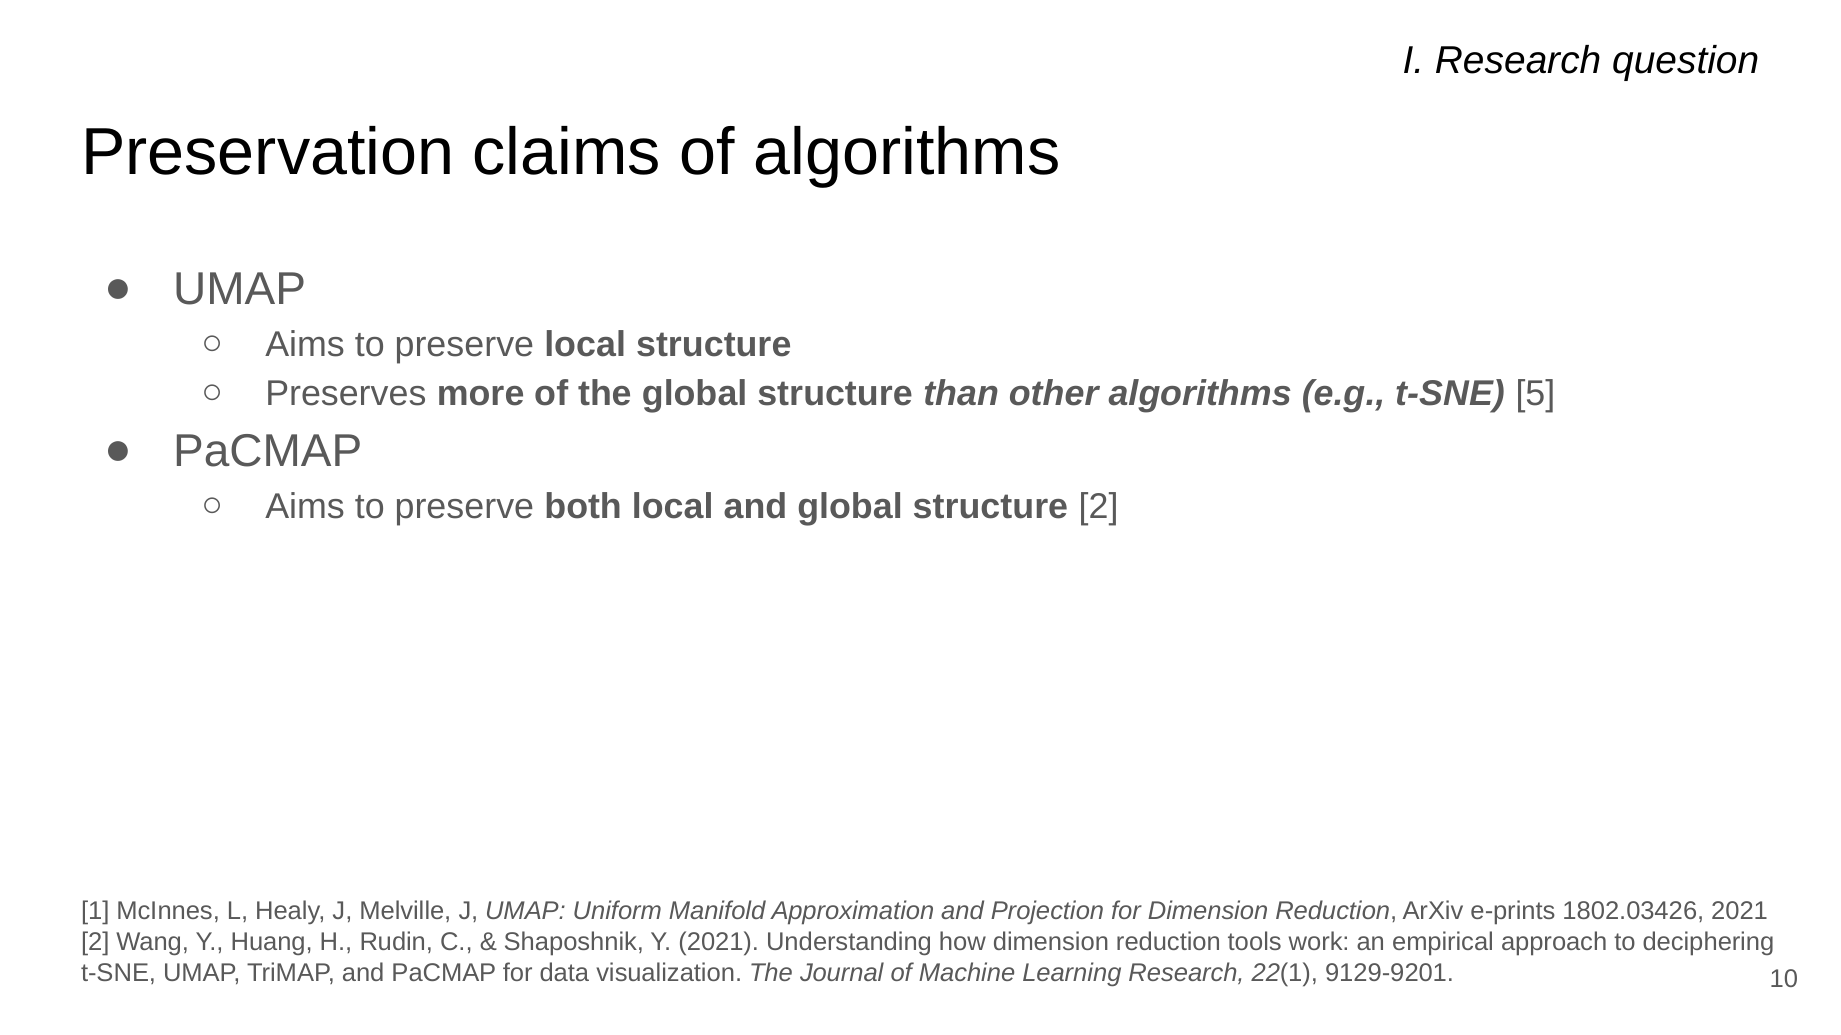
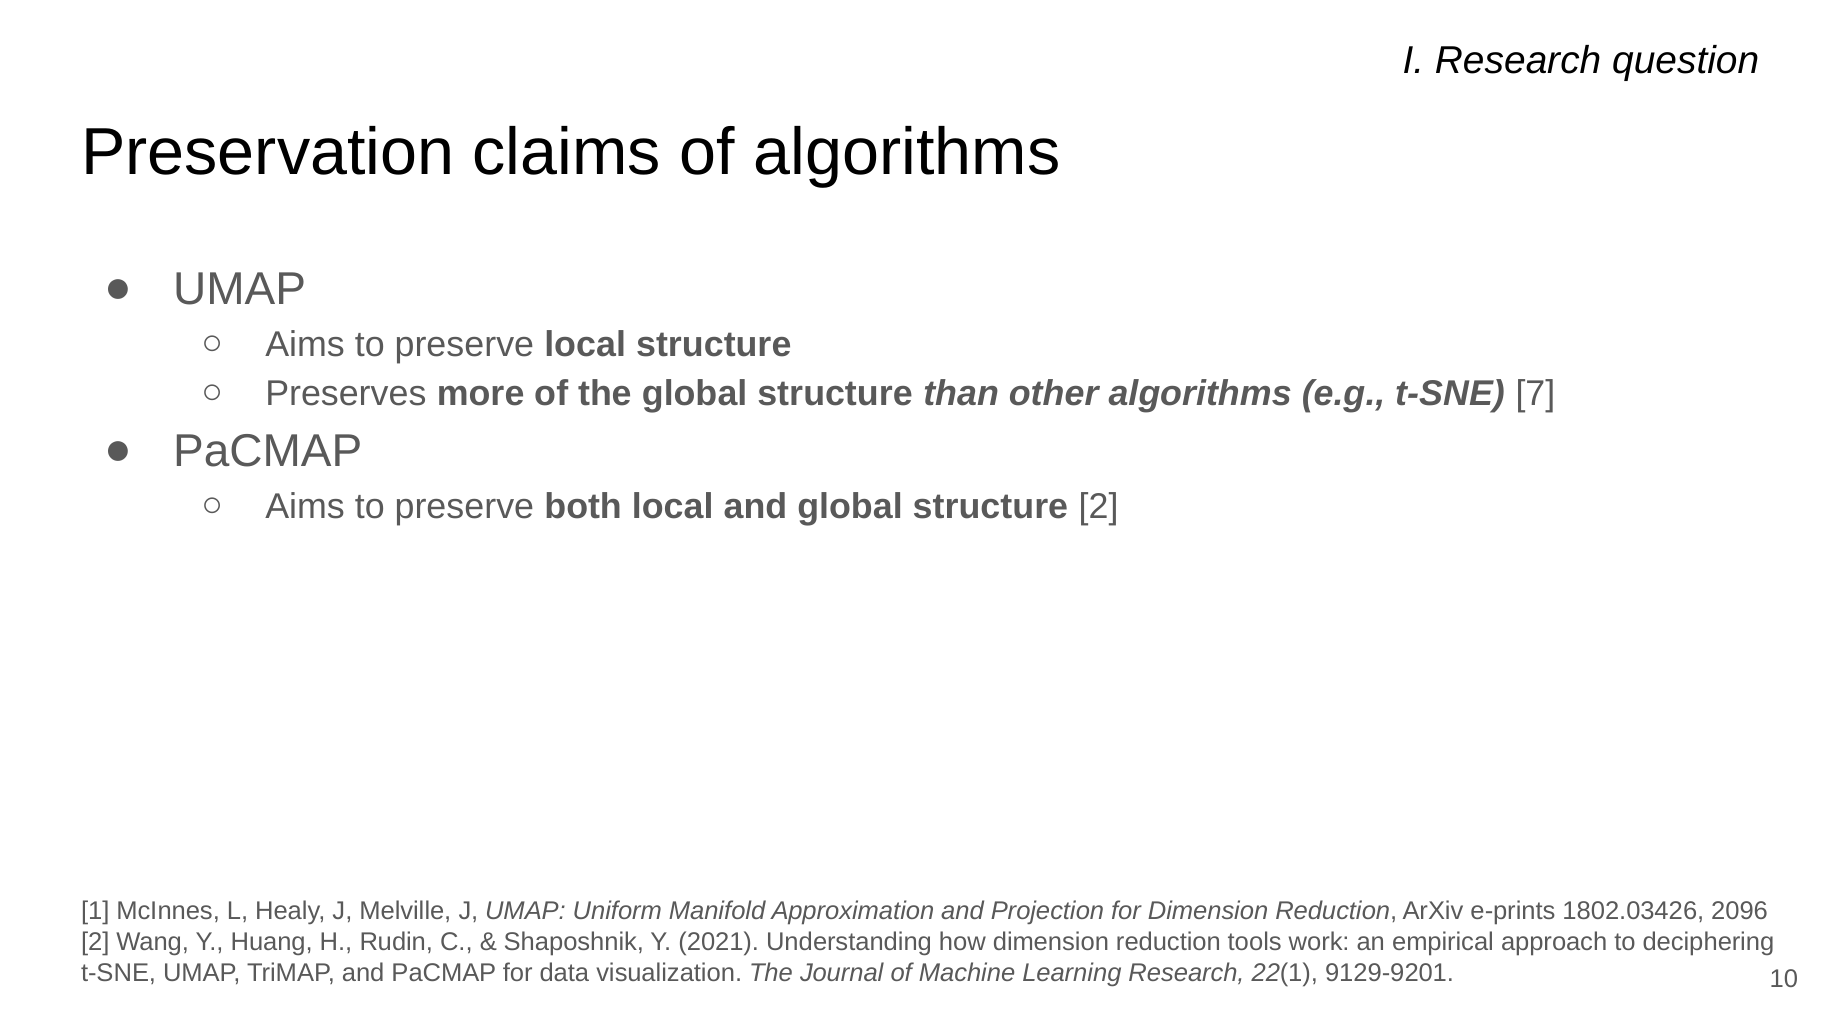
5: 5 -> 7
1802.03426 2021: 2021 -> 2096
